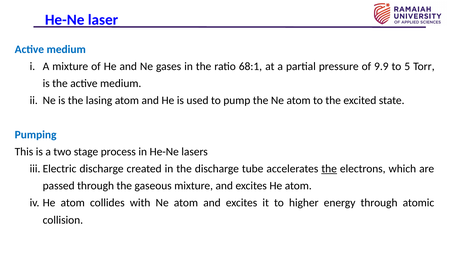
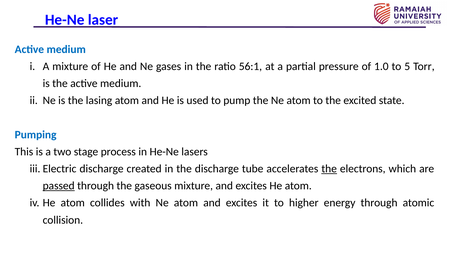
68:1: 68:1 -> 56:1
9.9: 9.9 -> 1.0
passed underline: none -> present
